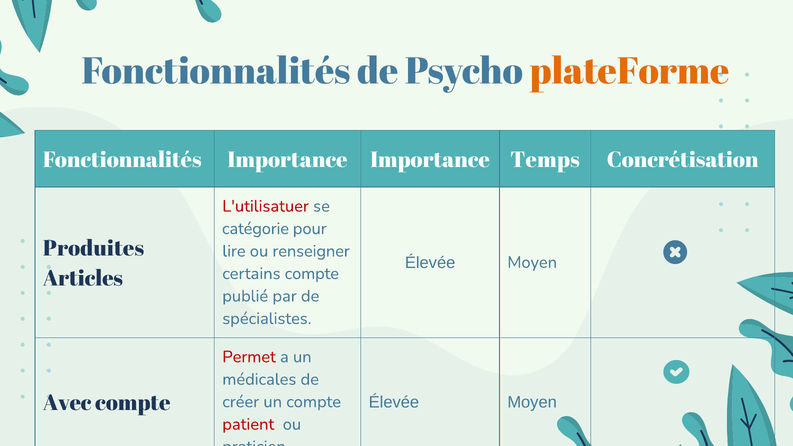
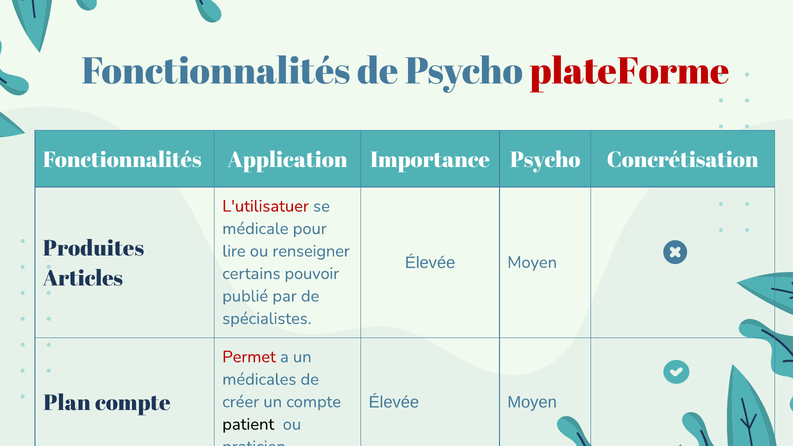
plateForme colour: orange -> red
Fonctionnalités Importance: Importance -> Application
Importance Temps: Temps -> Psycho
catégorie: catégorie -> médicale
certains compte: compte -> pouvoir
Avec: Avec -> Plan
patient colour: red -> black
